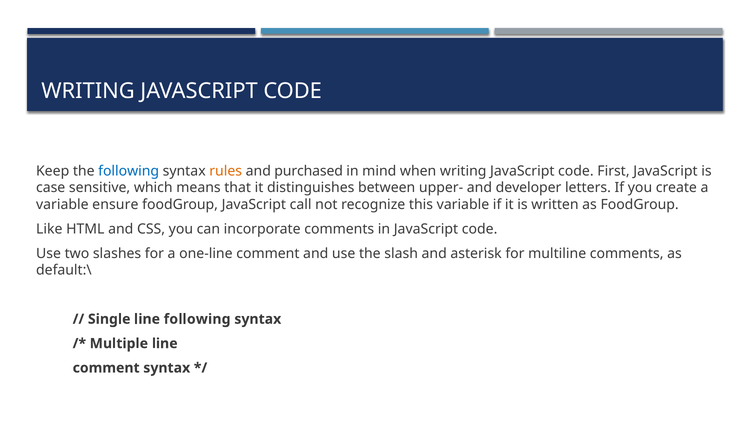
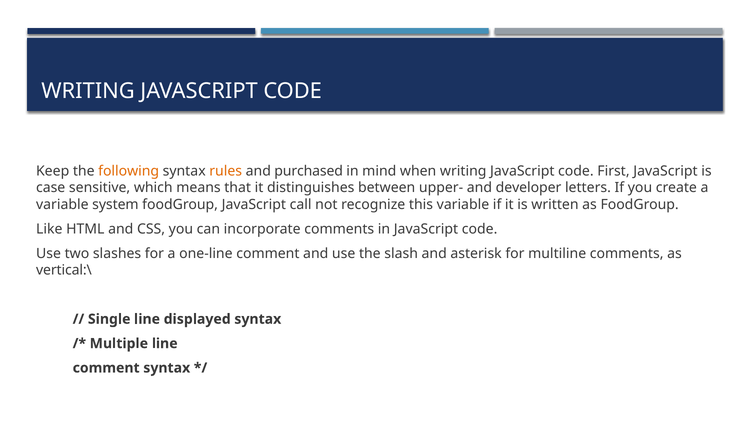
following at (129, 171) colour: blue -> orange
ensure: ensure -> system
default:\: default:\ -> vertical:\
line following: following -> displayed
